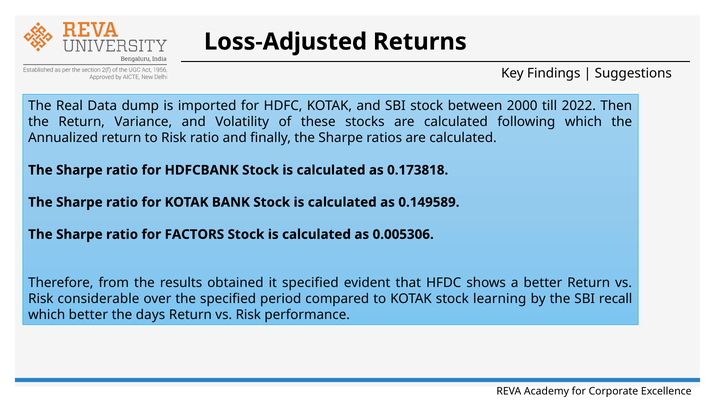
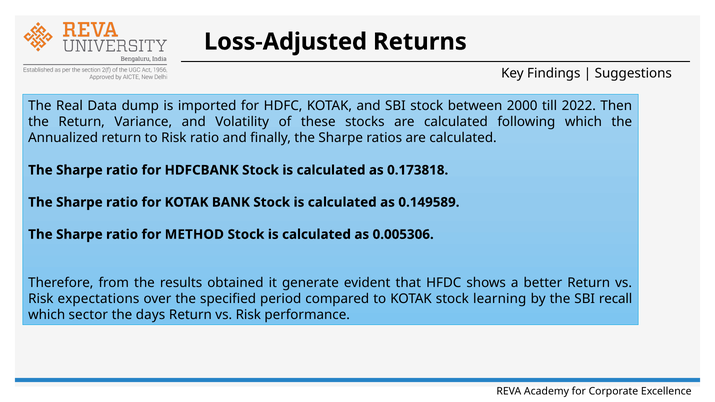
FACTORS: FACTORS -> METHOD
it specified: specified -> generate
considerable: considerable -> expectations
which better: better -> sector
